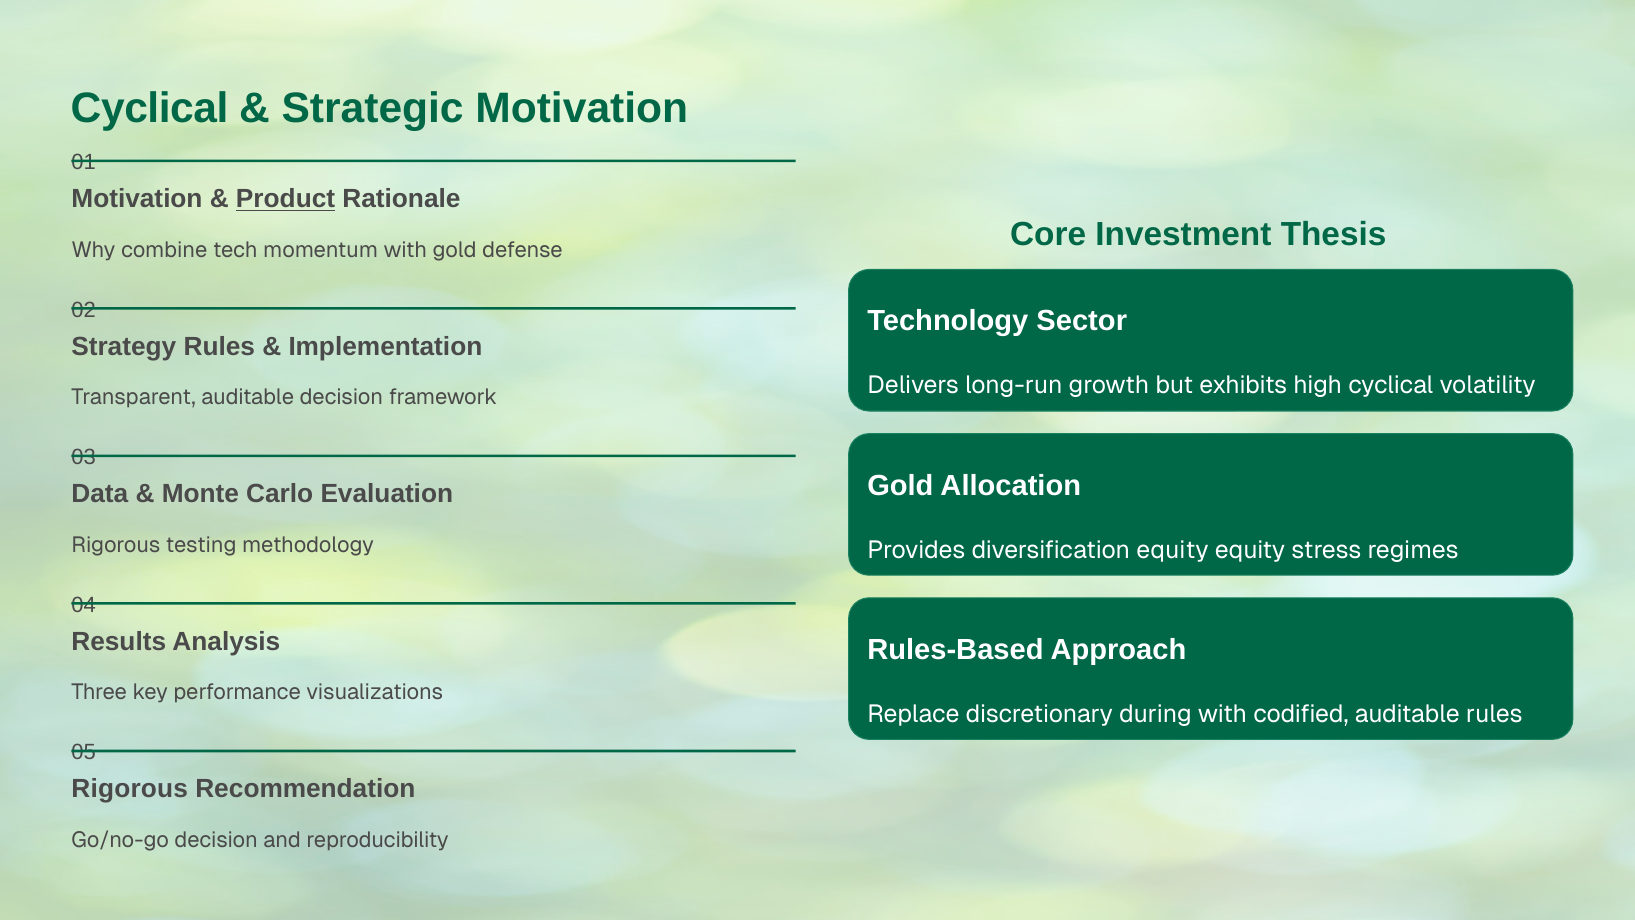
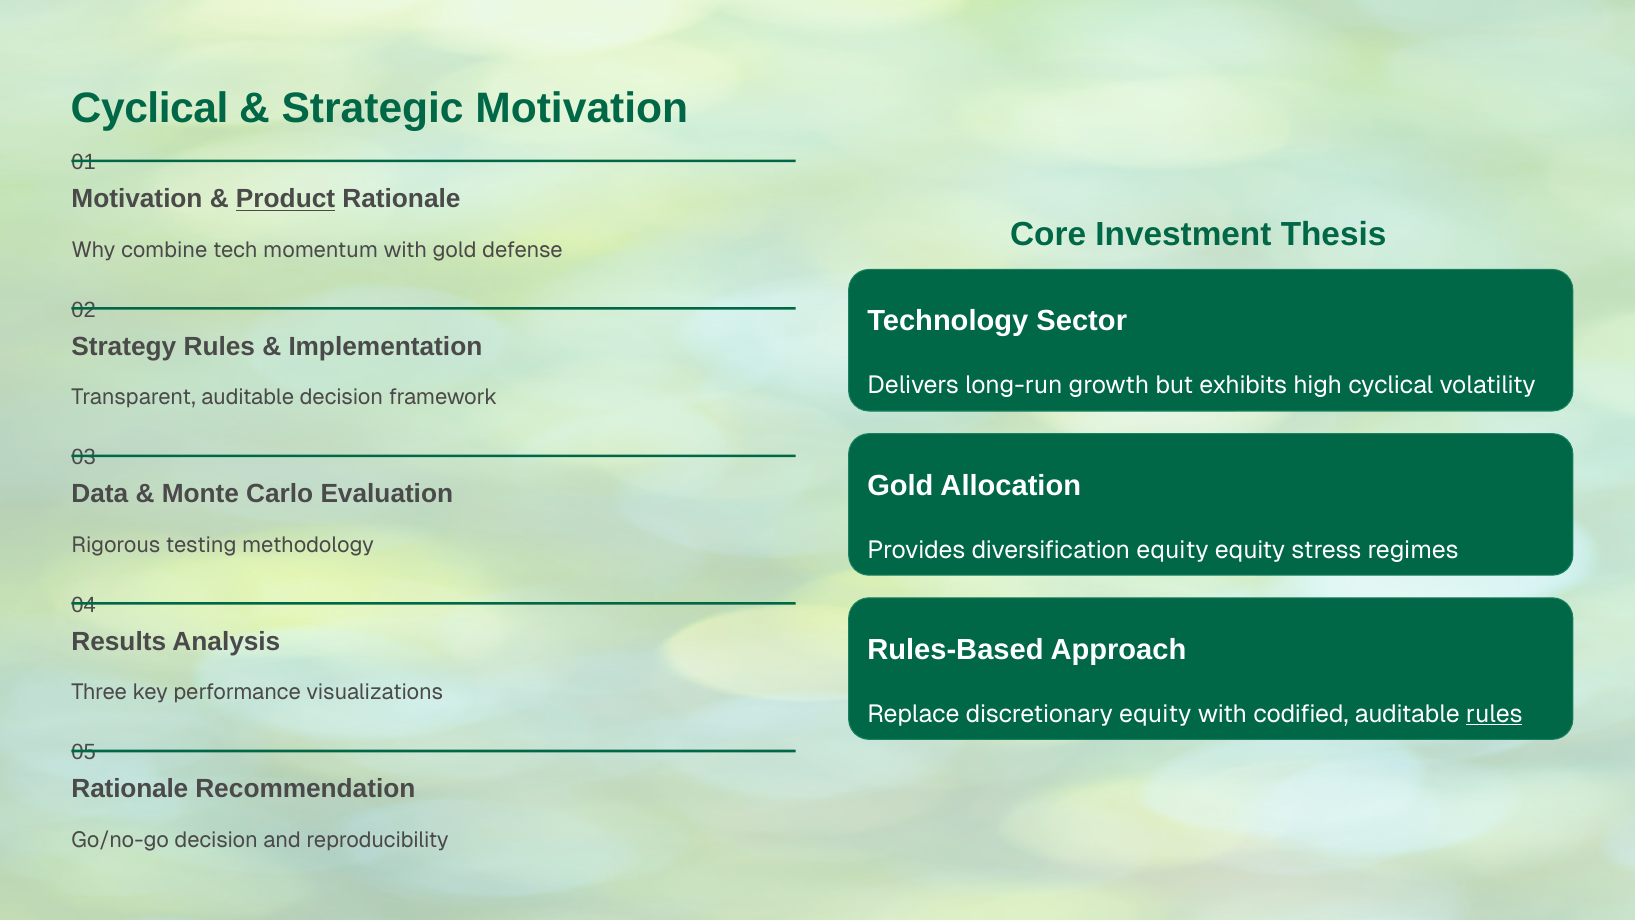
discretionary during: during -> equity
rules at (1494, 714) underline: none -> present
Rigorous at (130, 789): Rigorous -> Rationale
